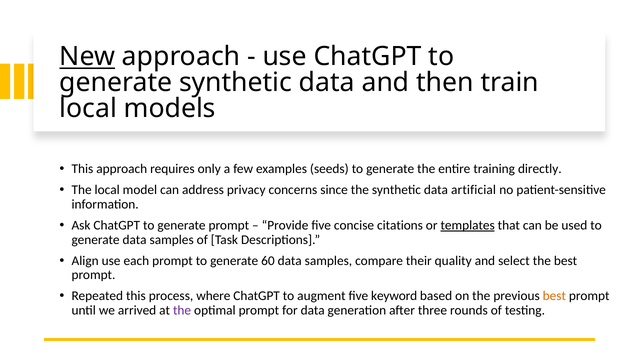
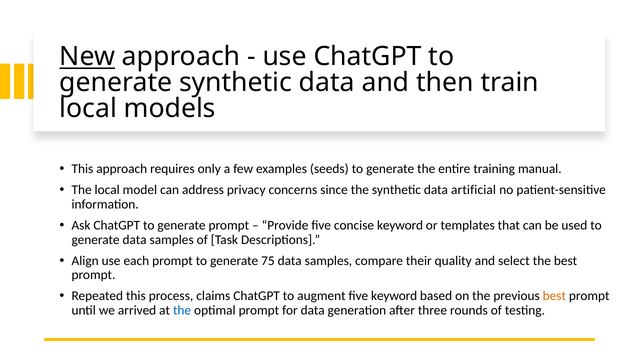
directly: directly -> manual
concise citations: citations -> keyword
templates underline: present -> none
60: 60 -> 75
where: where -> claims
the at (182, 311) colour: purple -> blue
